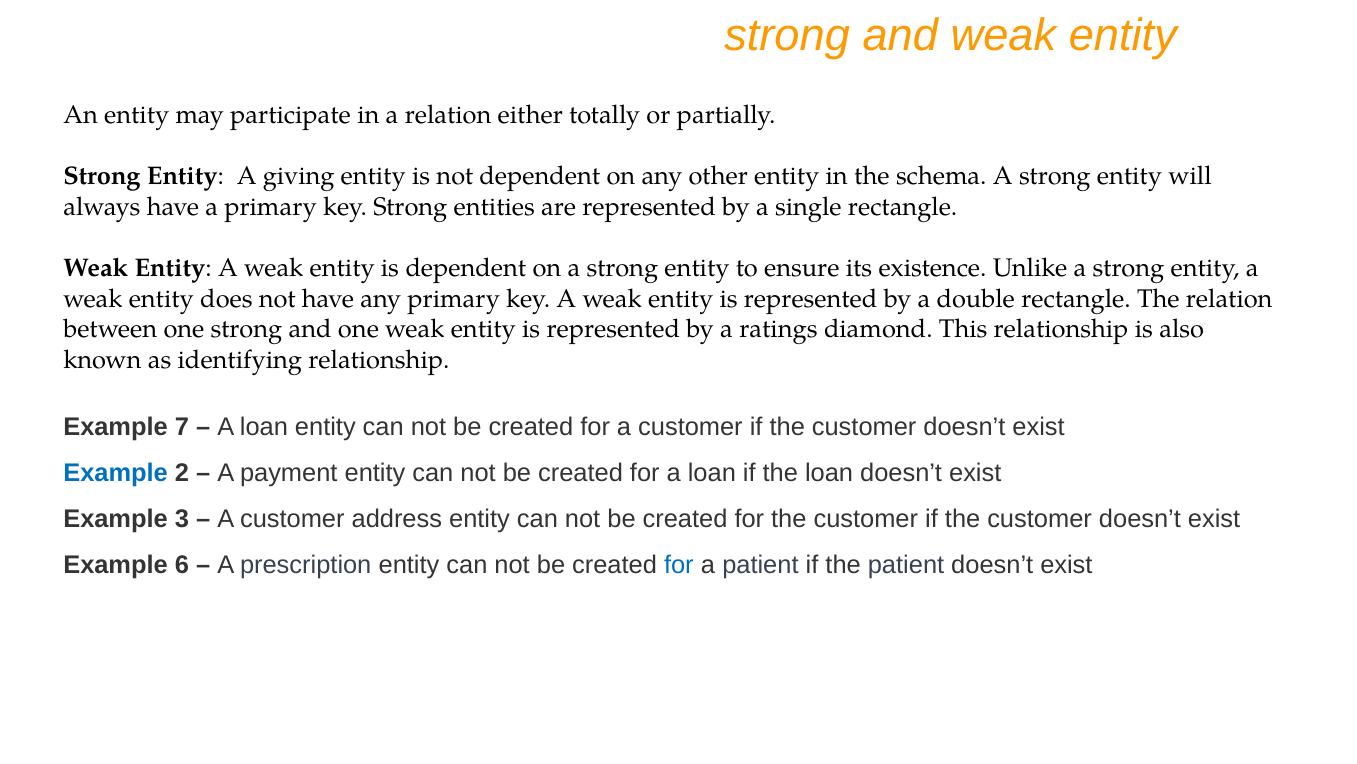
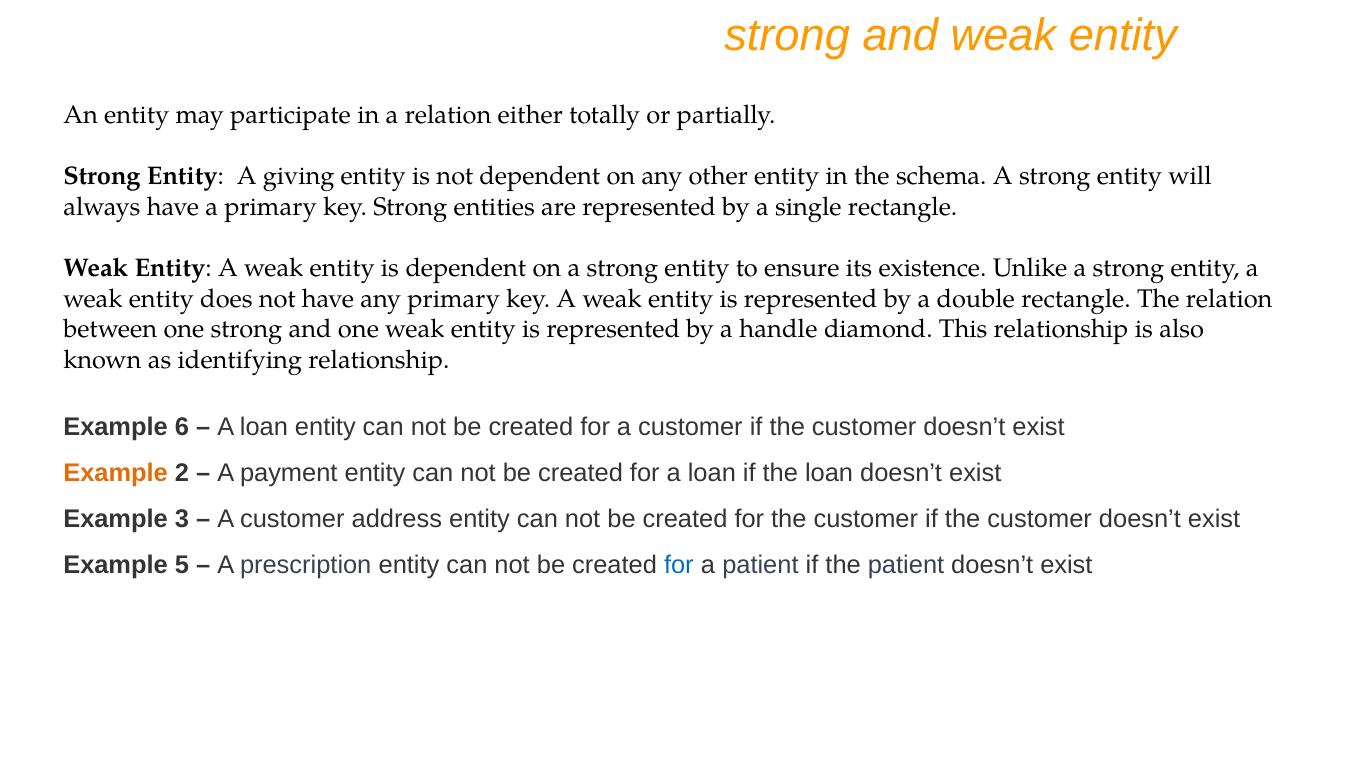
ratings: ratings -> handle
7: 7 -> 6
Example at (116, 473) colour: blue -> orange
6: 6 -> 5
